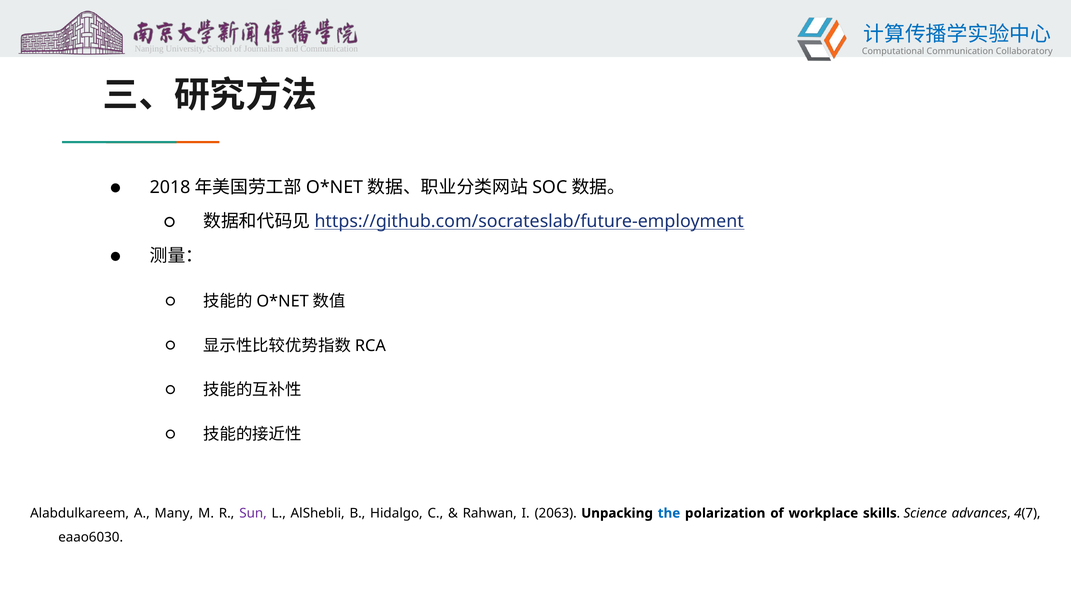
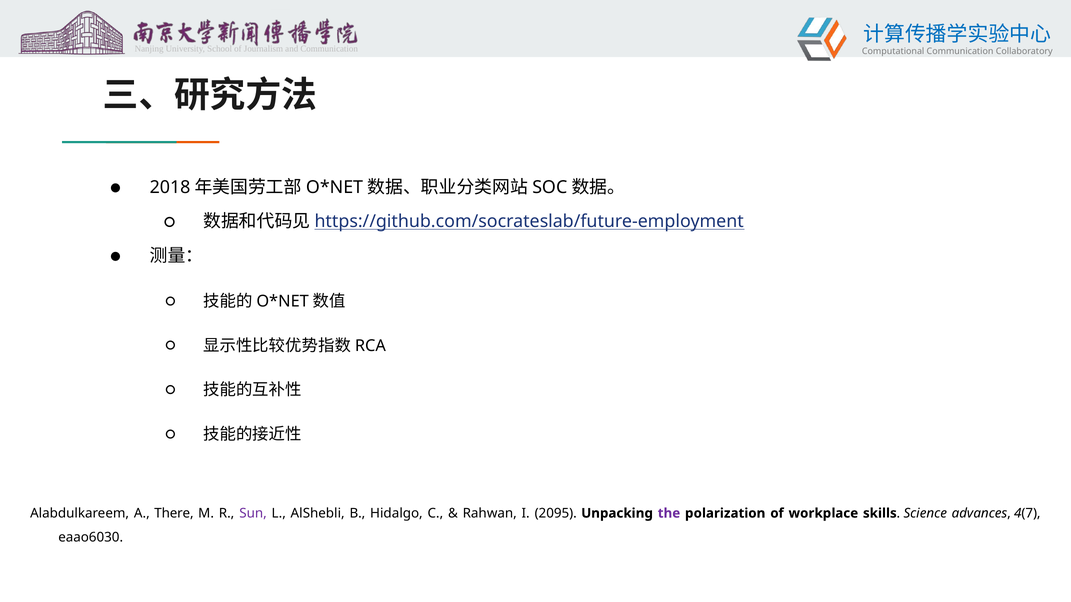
Many: Many -> There
2063: 2063 -> 2095
the colour: blue -> purple
